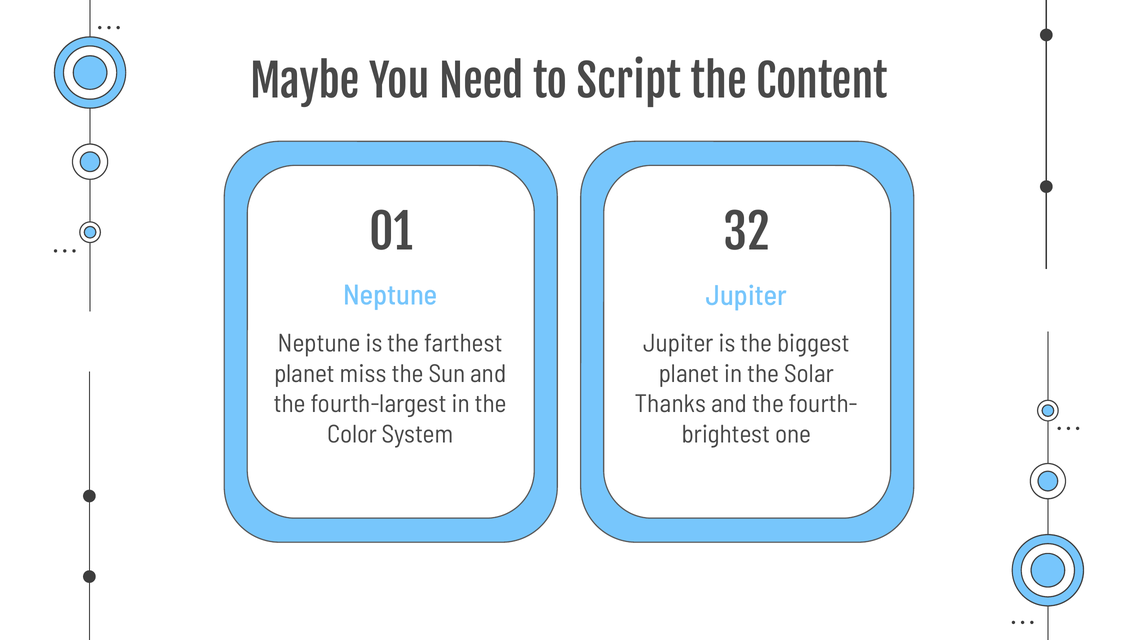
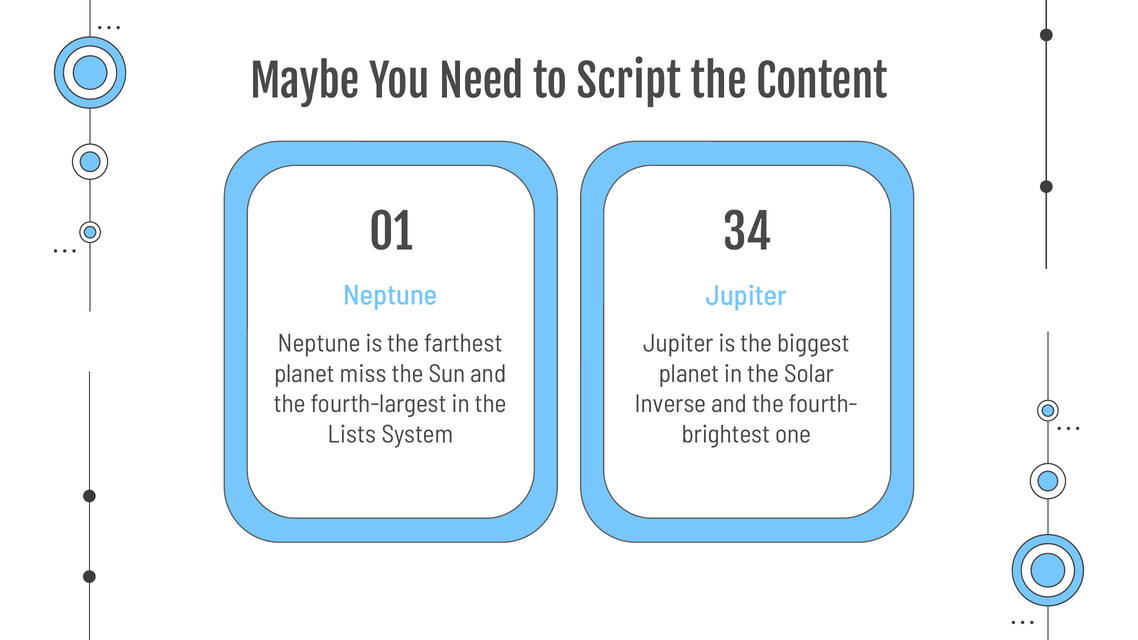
32: 32 -> 34
Thanks: Thanks -> Inverse
Color: Color -> Lists
